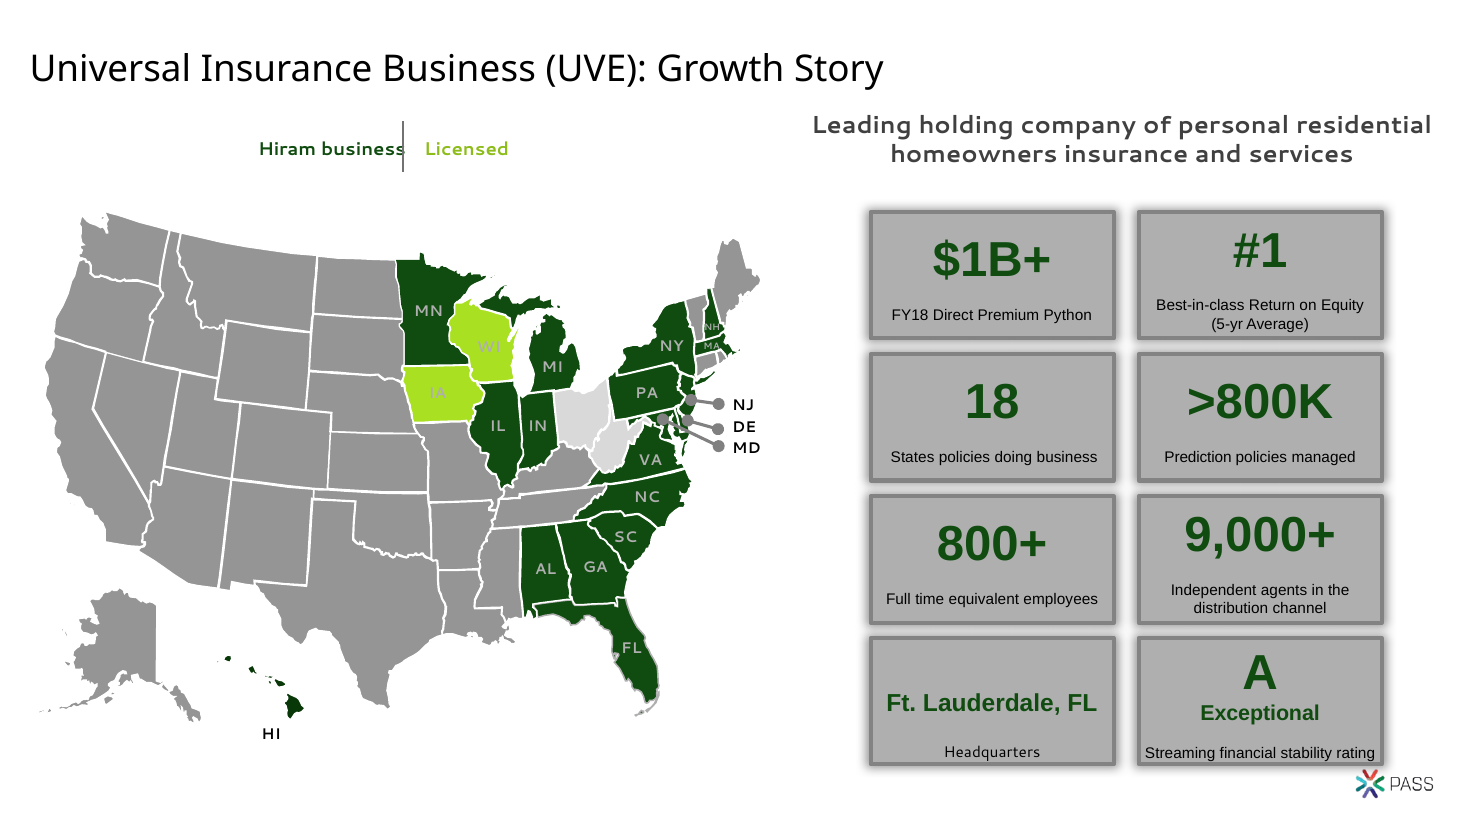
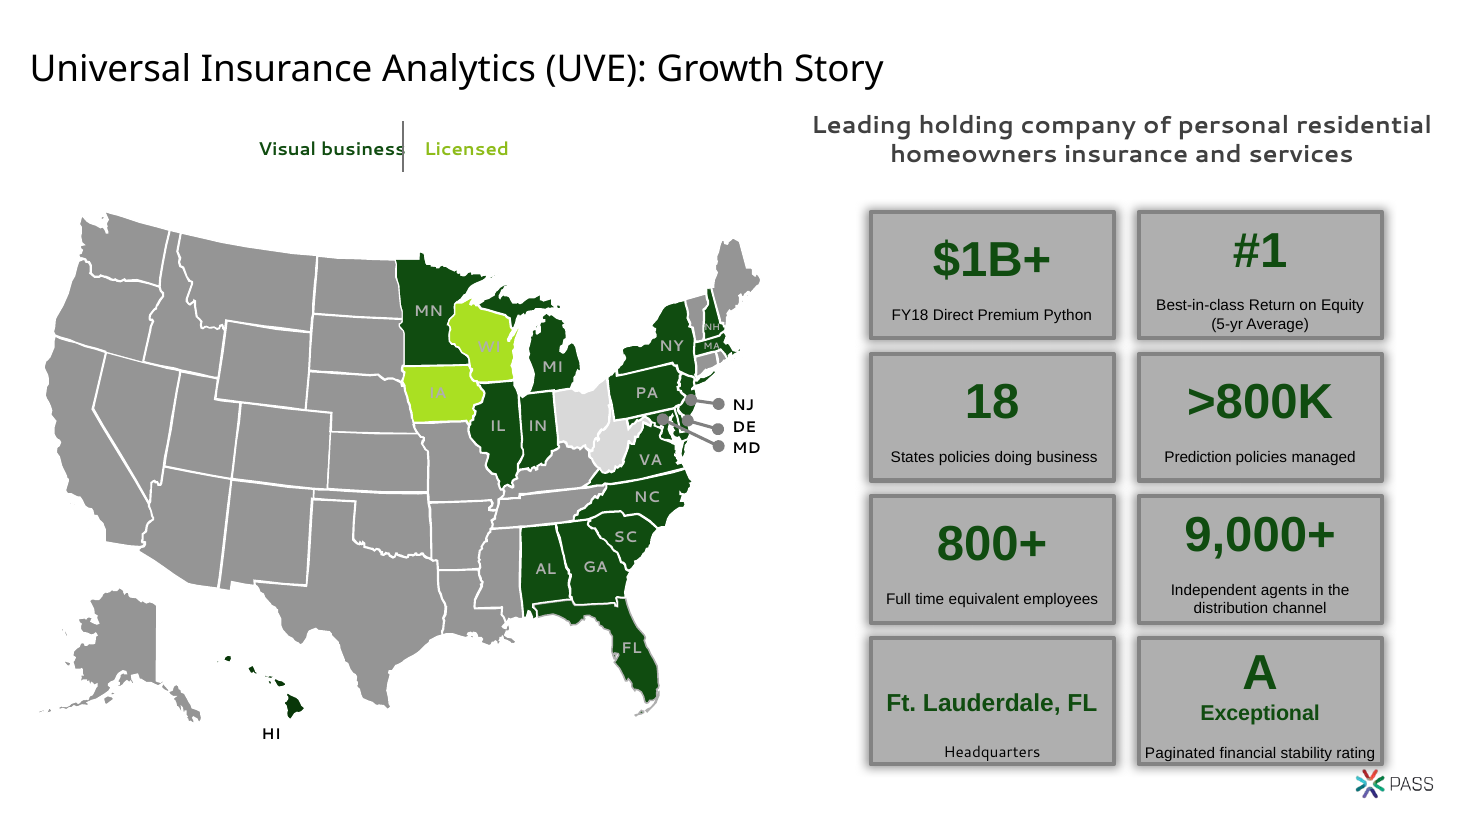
Insurance Business: Business -> Analytics
Hiram: Hiram -> Visual
Streaming: Streaming -> Paginated
